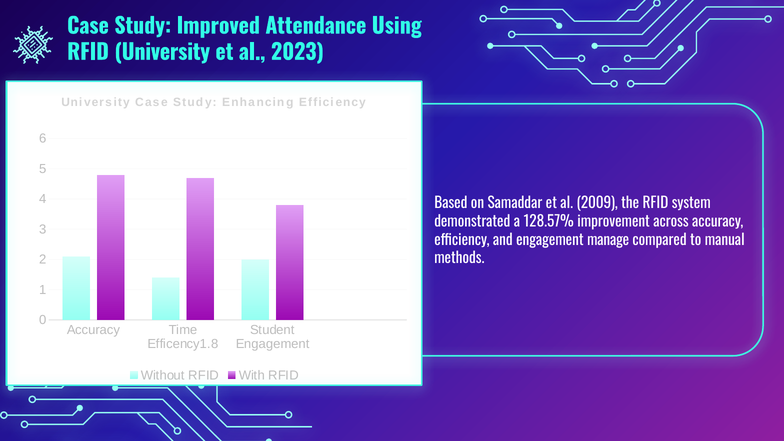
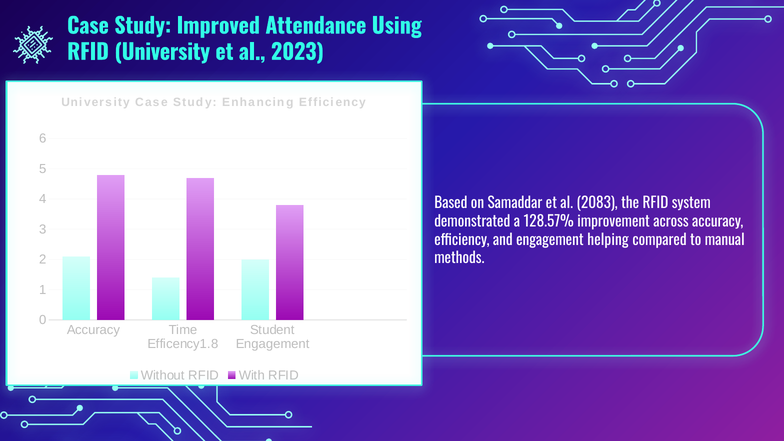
2009: 2009 -> 2083
manage: manage -> helping
